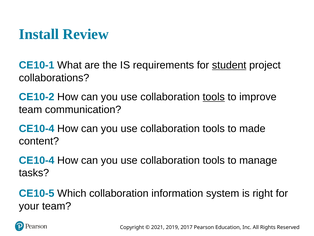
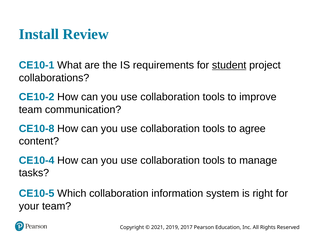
tools at (214, 97) underline: present -> none
10-4 at (44, 128): 10-4 -> 10-8
made: made -> agree
